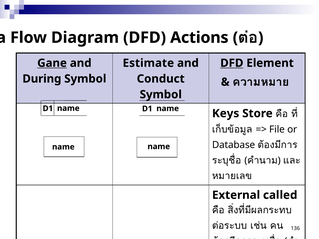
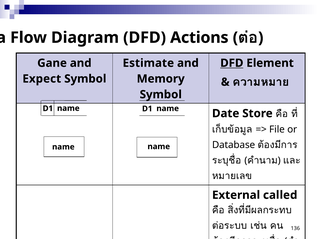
Gane underline: present -> none
During: During -> Expect
Conduct: Conduct -> Memory
Keys: Keys -> Date
